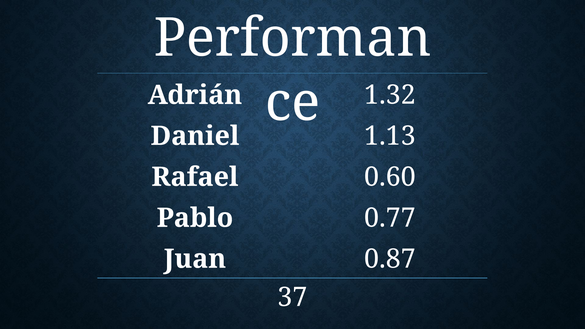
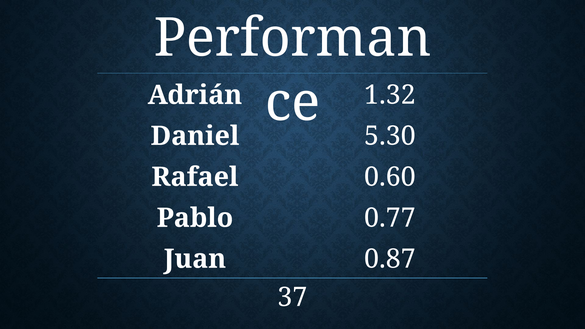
1.13: 1.13 -> 5.30
